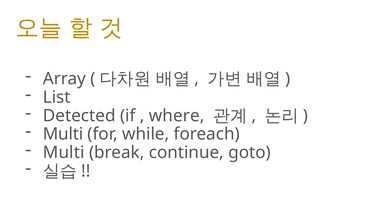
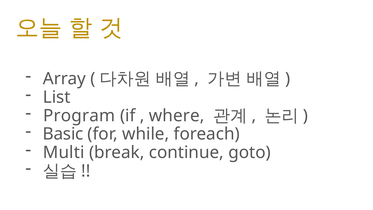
Detected: Detected -> Program
Multi at (63, 134): Multi -> Basic
